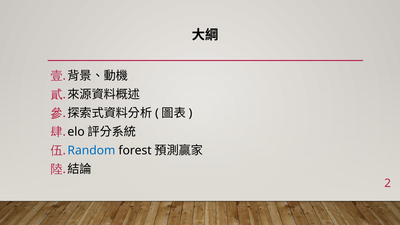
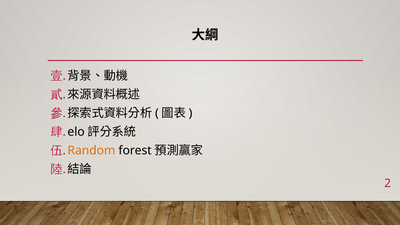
Random colour: blue -> orange
